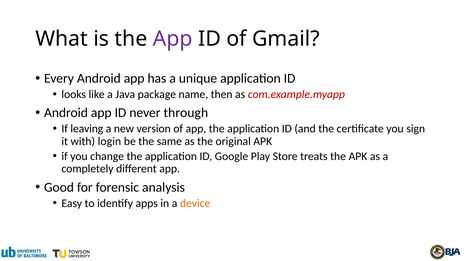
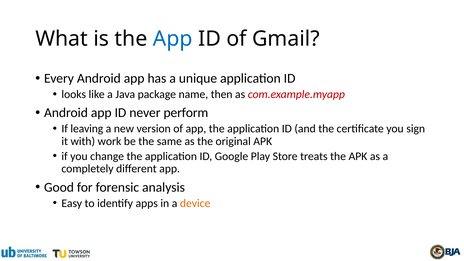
App at (173, 39) colour: purple -> blue
through: through -> perform
login: login -> work
